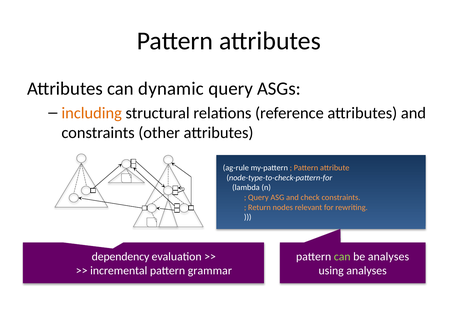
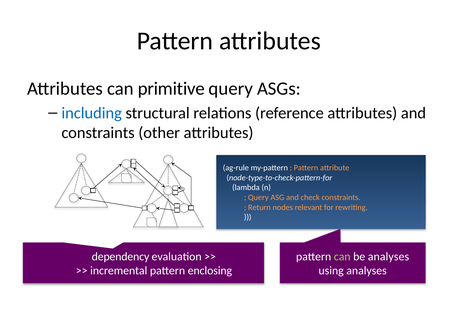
dynamic: dynamic -> primitive
including colour: orange -> blue
grammar: grammar -> enclosing
